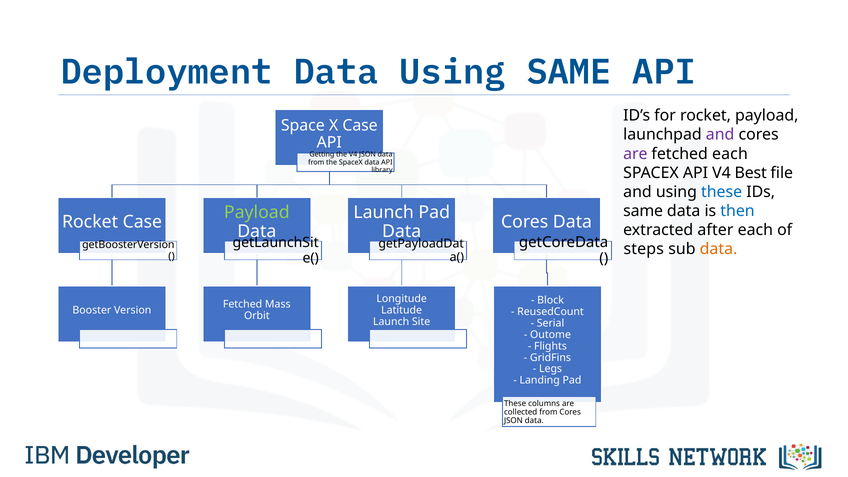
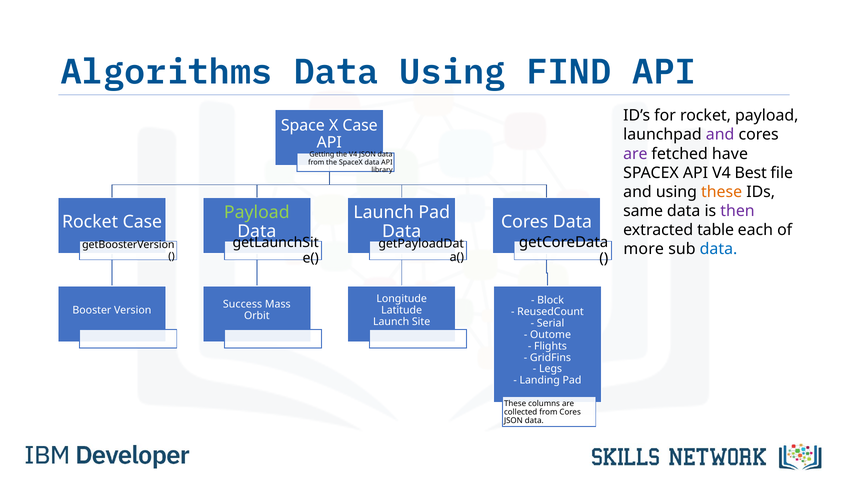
Deployment: Deployment -> Algorithms
Using SAME: SAME -> FIND
fetched each: each -> have
these at (722, 192) colour: blue -> orange
then colour: blue -> purple
after: after -> table
steps: steps -> more
data at (719, 249) colour: orange -> blue
Fetched at (243, 304): Fetched -> Success
